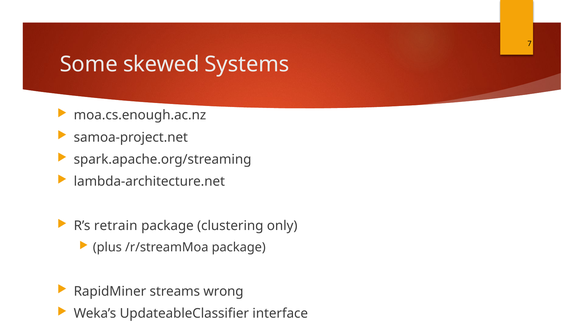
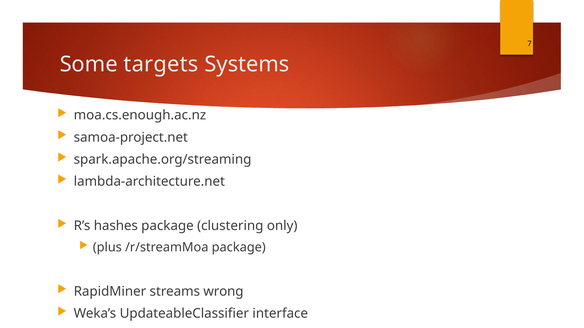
skewed: skewed -> targets
retrain: retrain -> hashes
